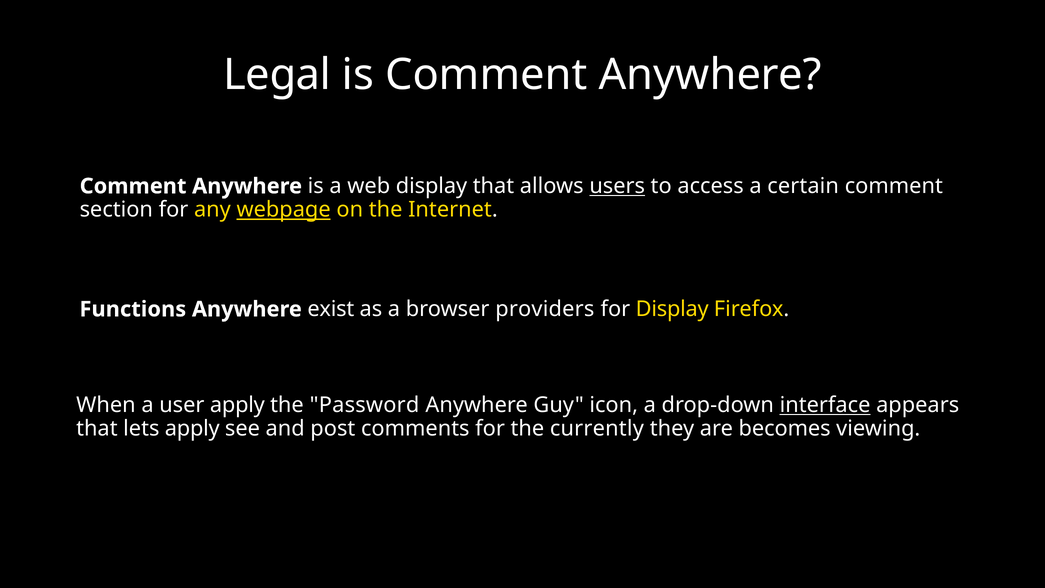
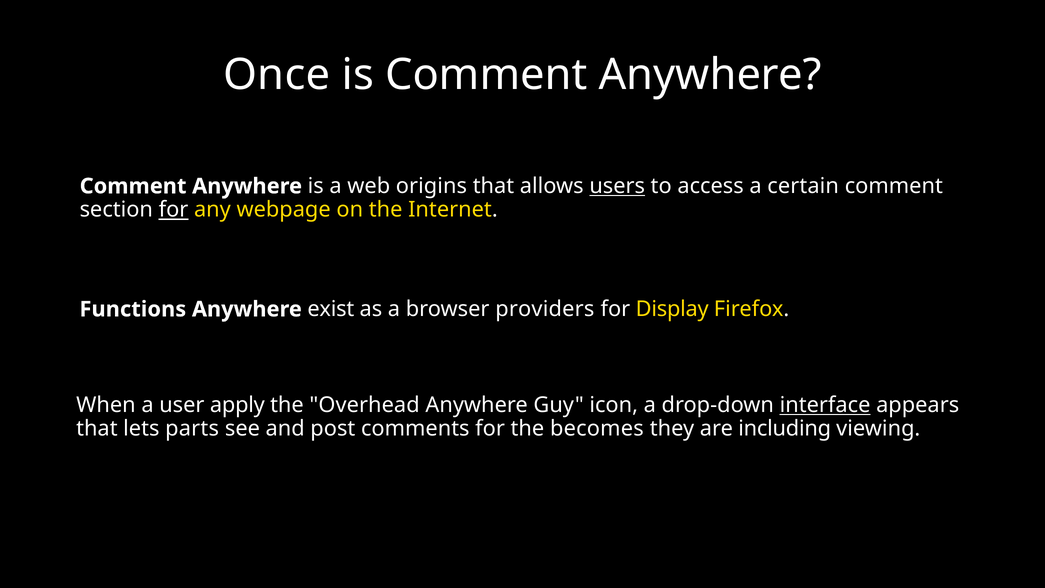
Legal: Legal -> Once
web display: display -> origins
for at (174, 210) underline: none -> present
webpage underline: present -> none
Password: Password -> Overhead
lets apply: apply -> parts
currently: currently -> becomes
becomes: becomes -> including
